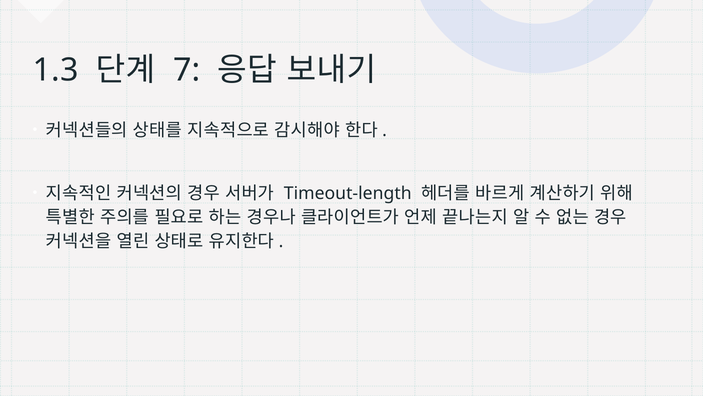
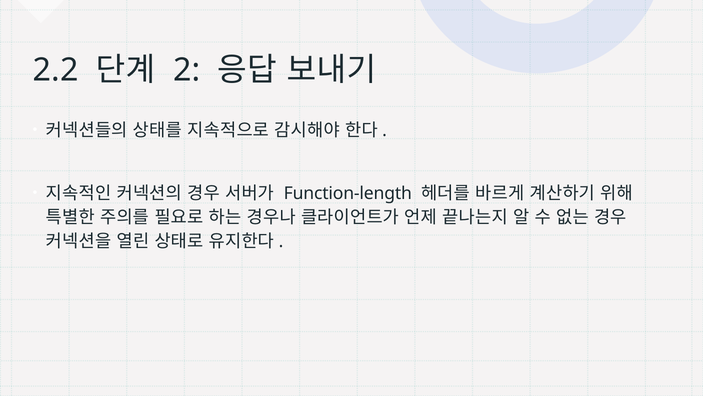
1.3: 1.3 -> 2.2
7: 7 -> 2
Timeout-length: Timeout-length -> Function-length
